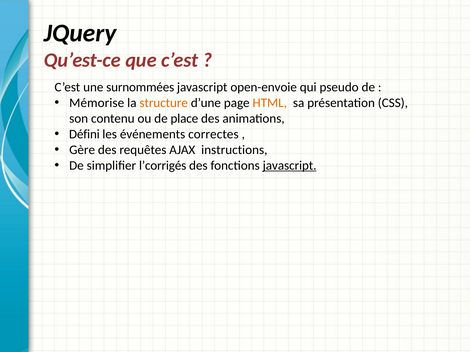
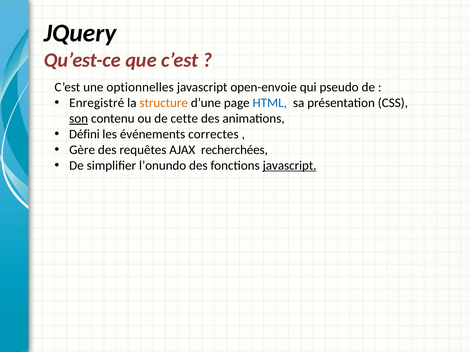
surnommées: surnommées -> optionnelles
Mémorise: Mémorise -> Enregistré
HTML colour: orange -> blue
son underline: none -> present
place: place -> cette
instructions: instructions -> recherchées
l’corrigés: l’corrigés -> l’onundo
